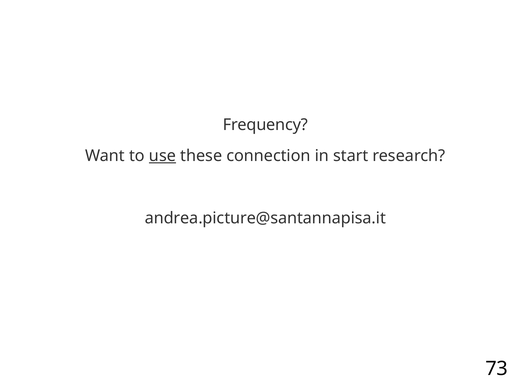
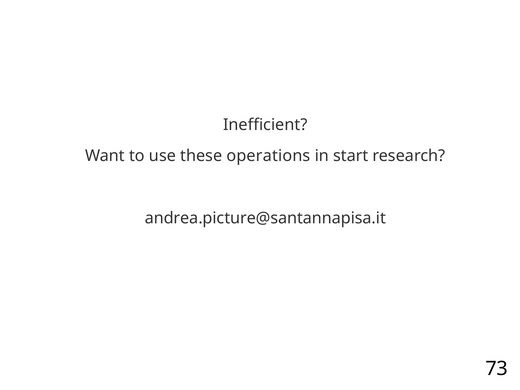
Frequency: Frequency -> Inefficient
use underline: present -> none
connection: connection -> operations
